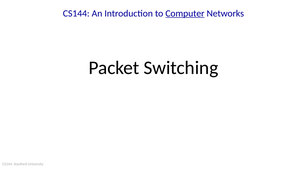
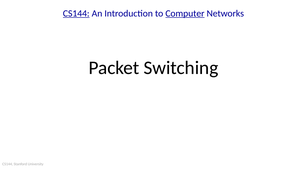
CS144 at (76, 13) underline: none -> present
